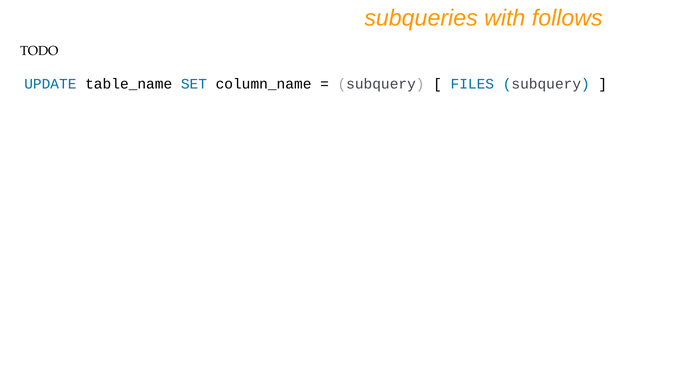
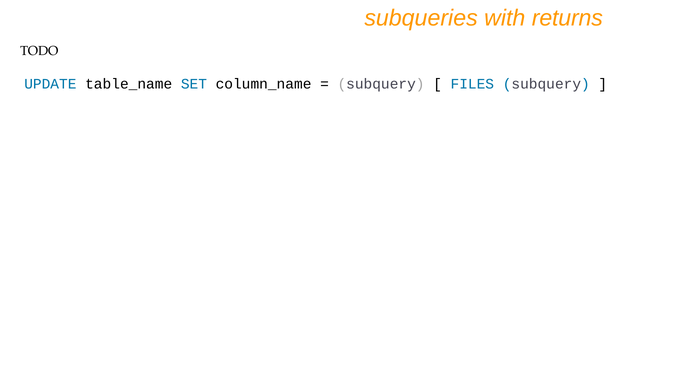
follows: follows -> returns
